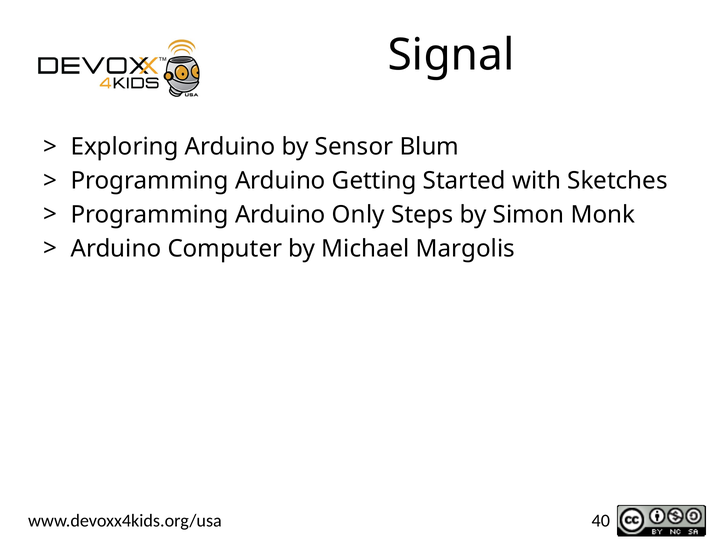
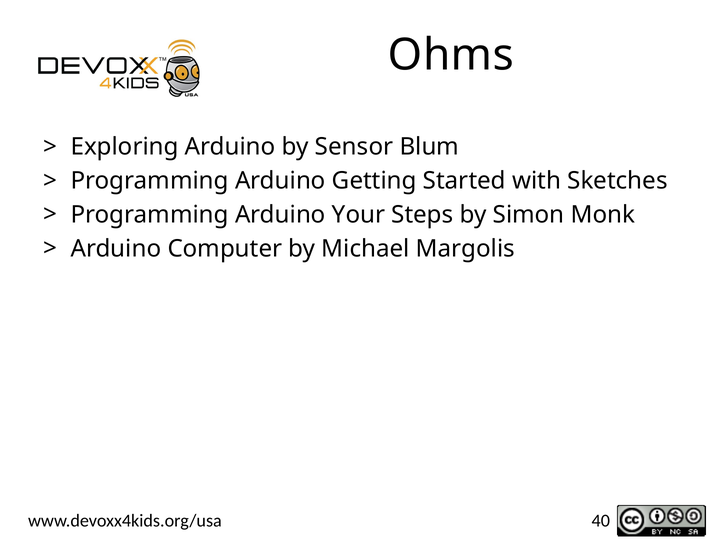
Signal: Signal -> Ohms
Only: Only -> Your
